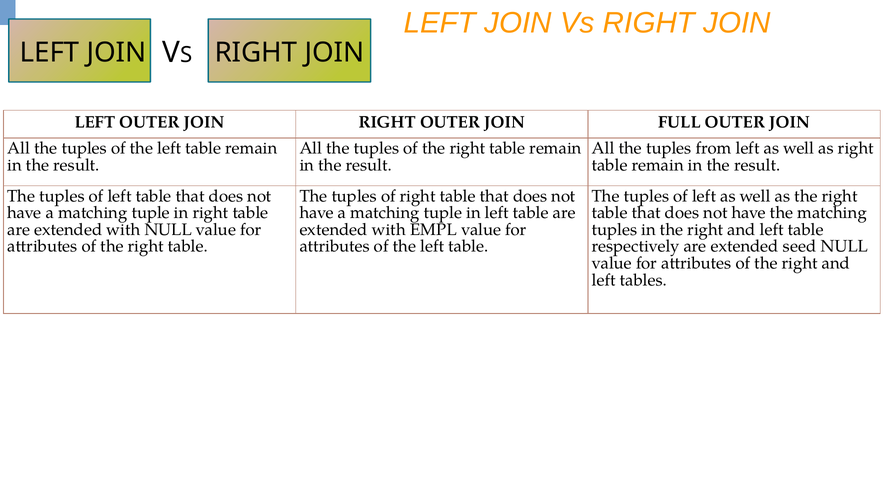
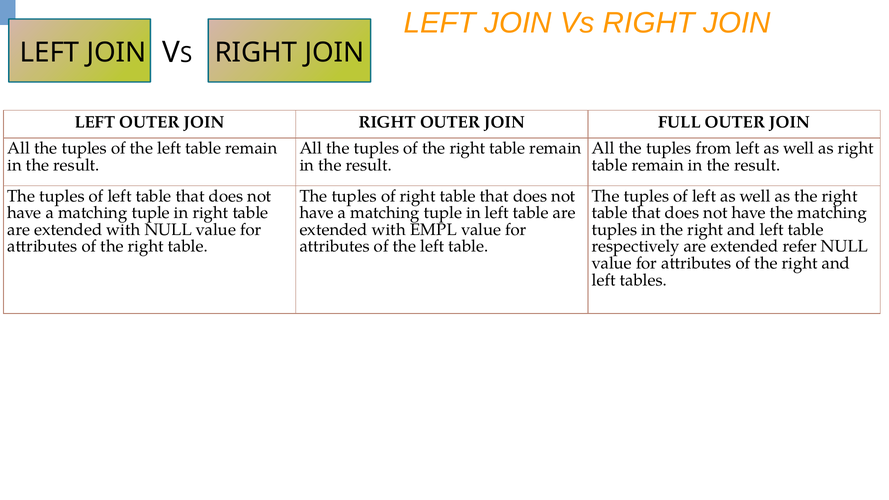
seed: seed -> refer
